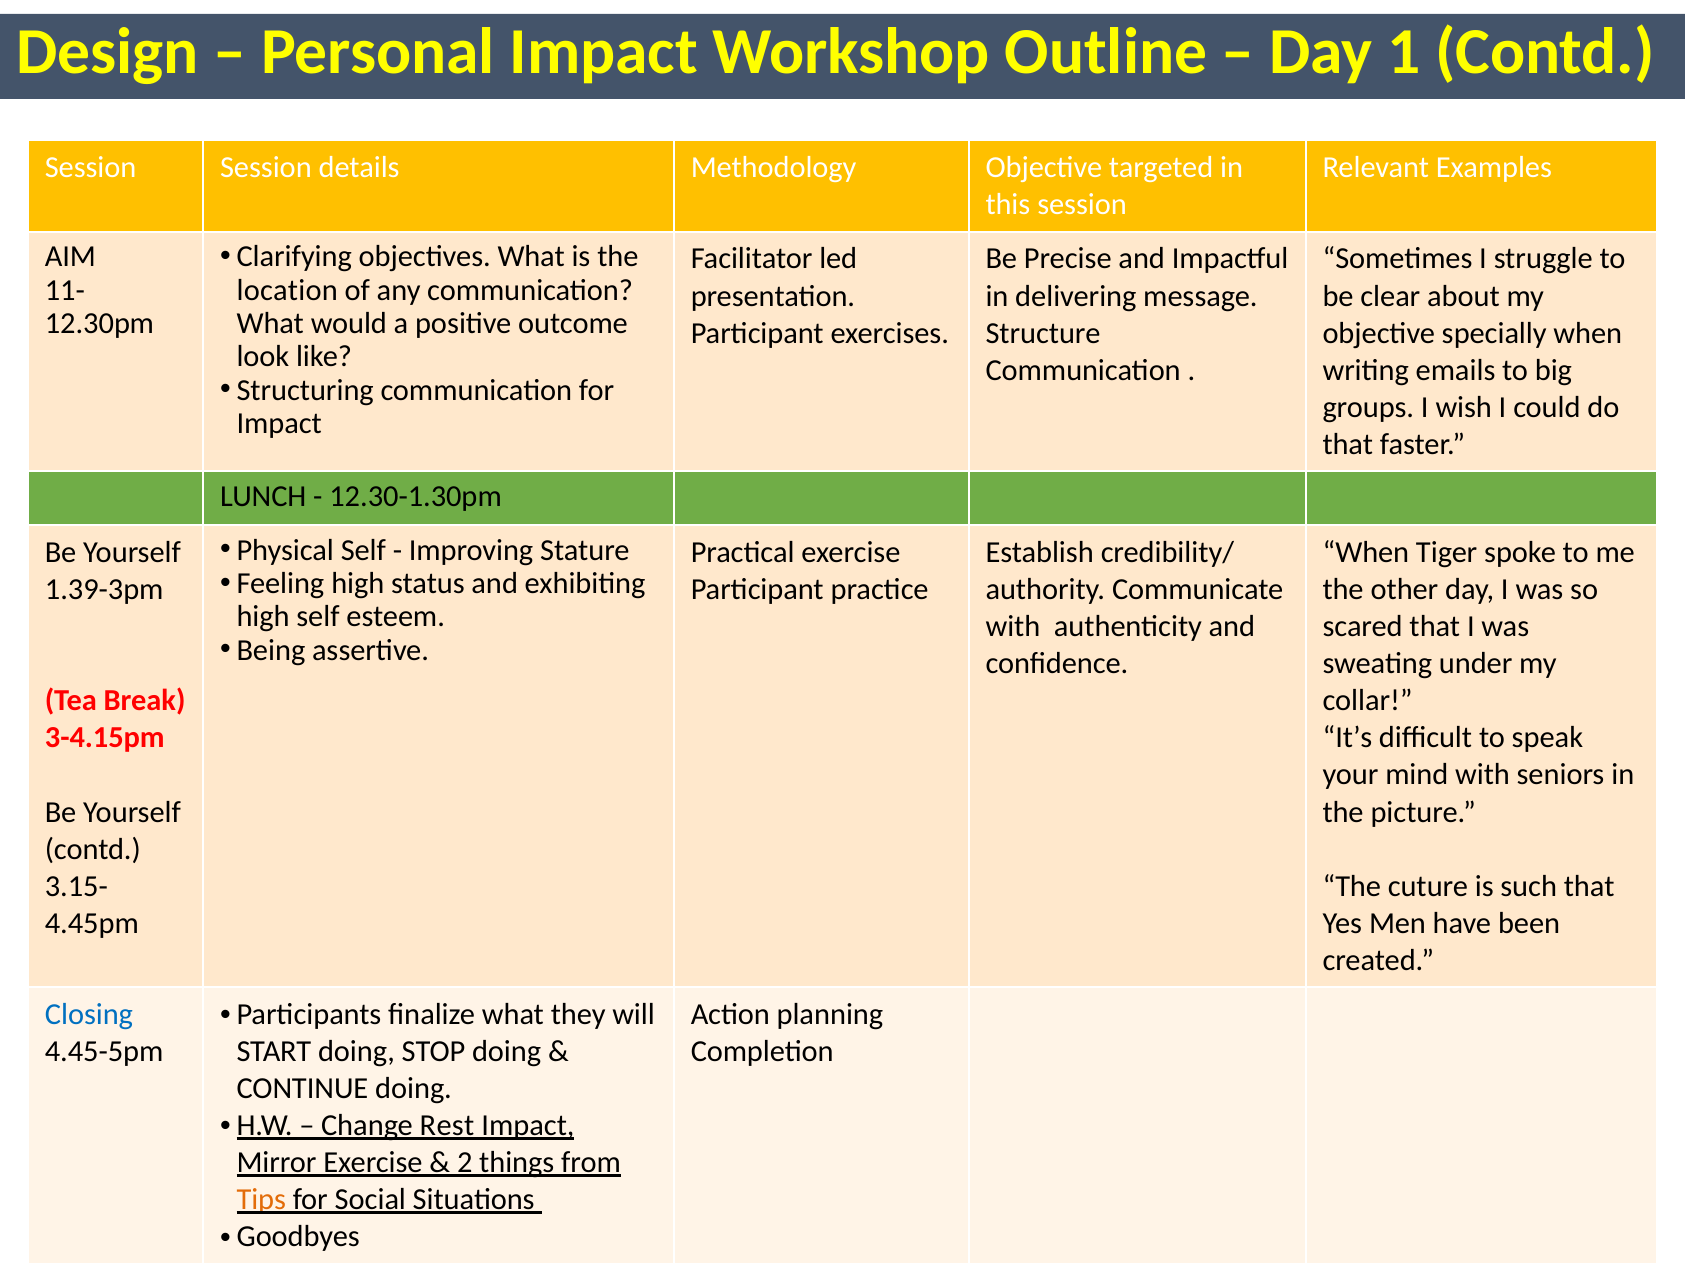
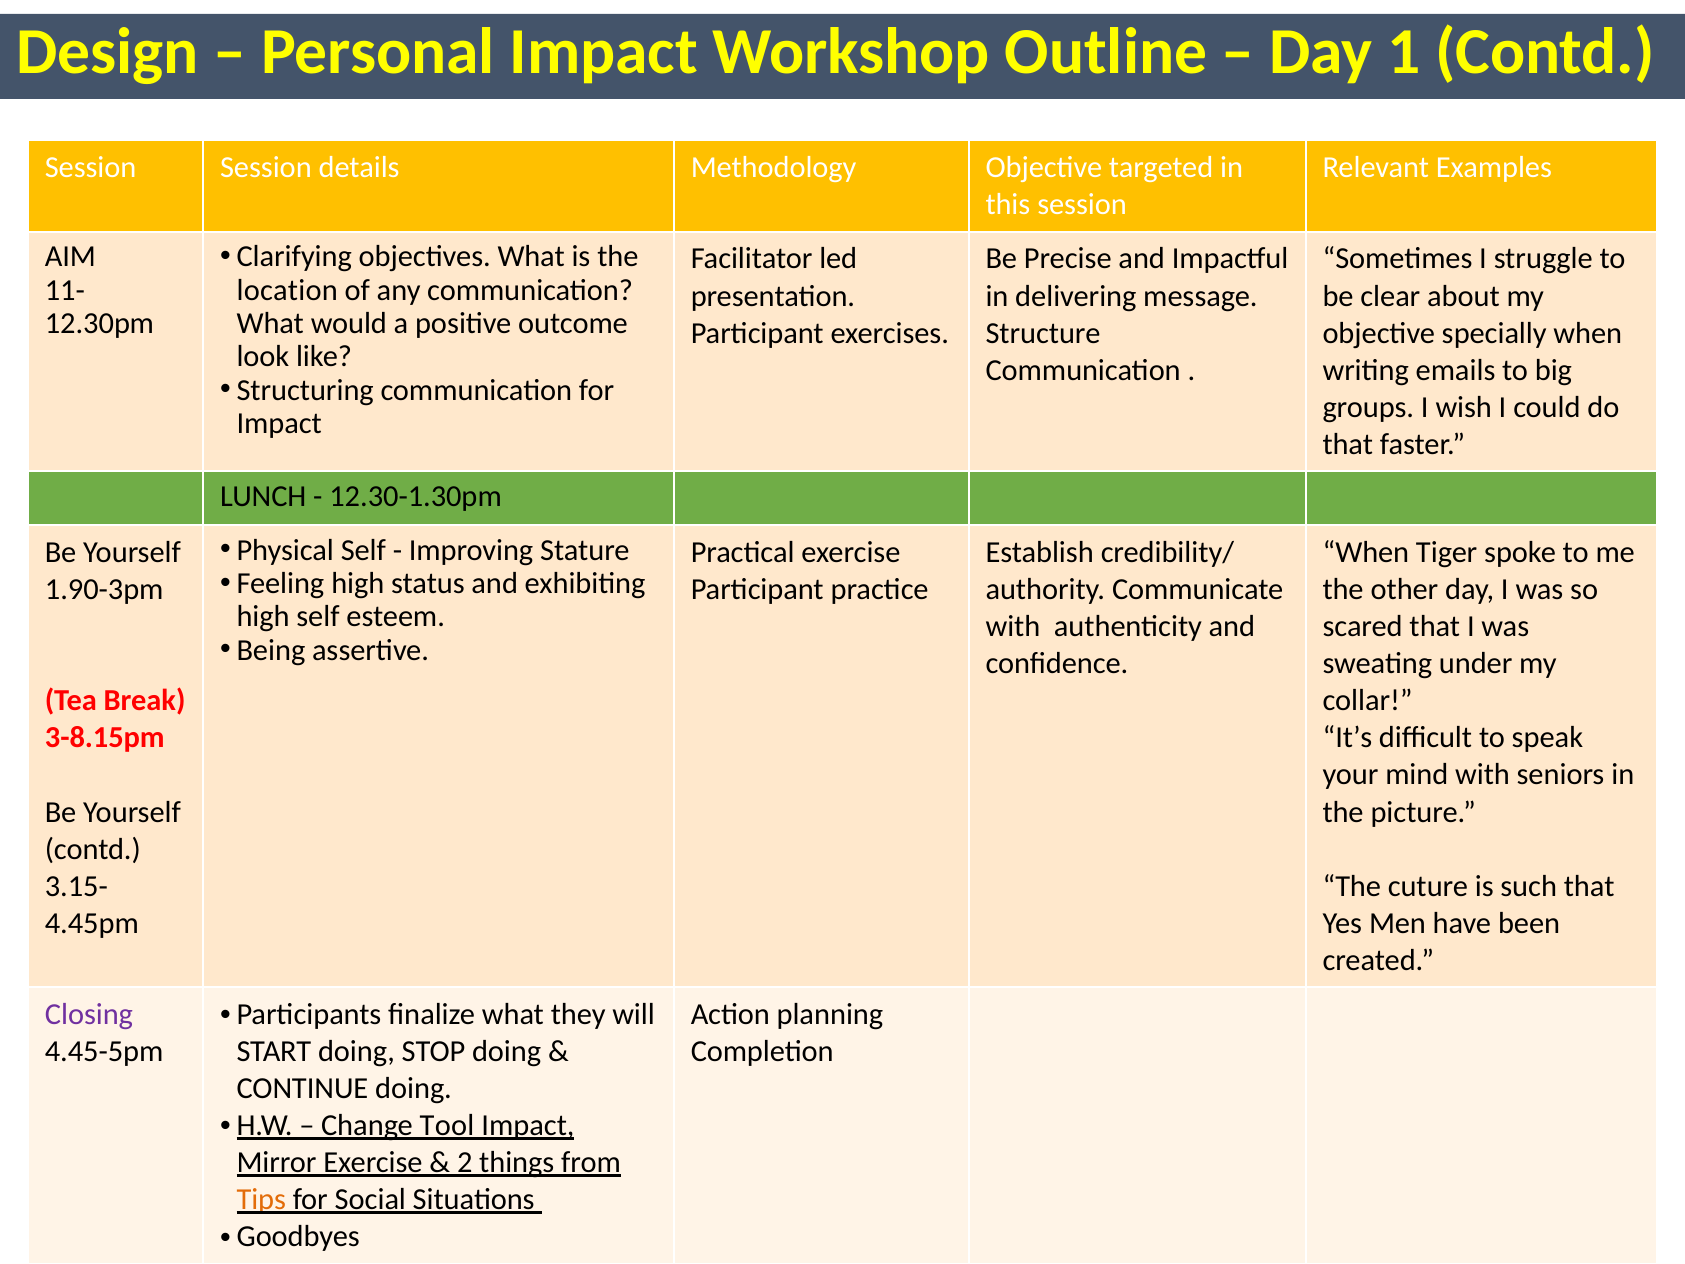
1.39-3pm: 1.39-3pm -> 1.90-3pm
3-4.15pm: 3-4.15pm -> 3-8.15pm
Closing colour: blue -> purple
Rest: Rest -> Tool
